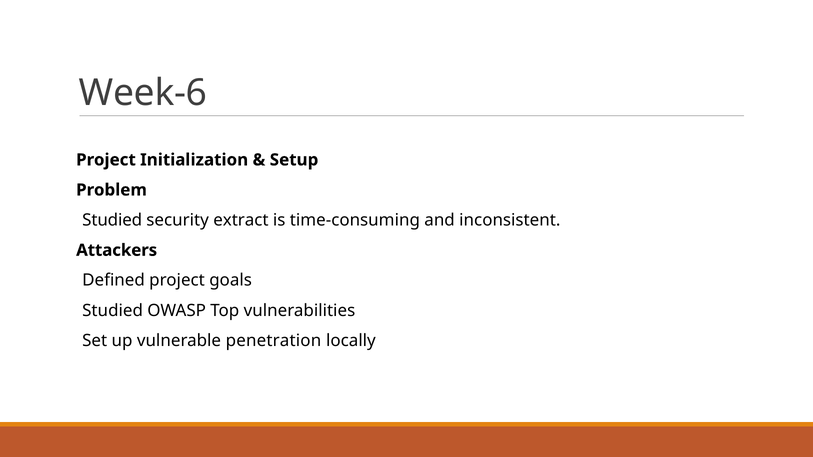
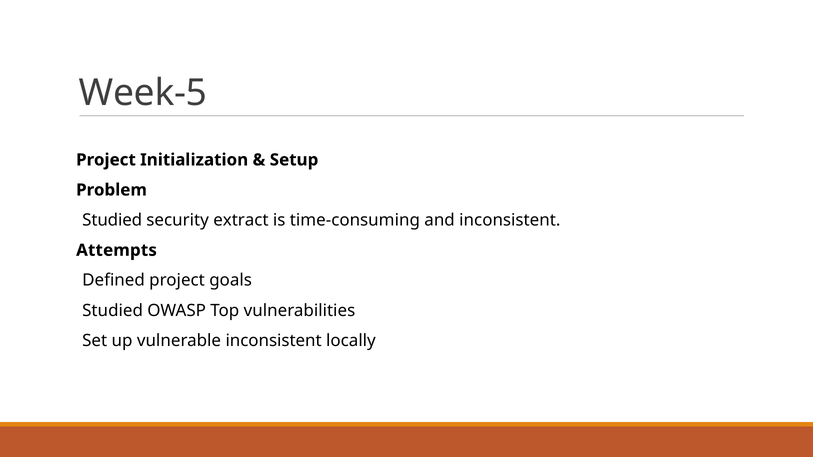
Week-6: Week-6 -> Week-5
Attackers: Attackers -> Attempts
vulnerable penetration: penetration -> inconsistent
